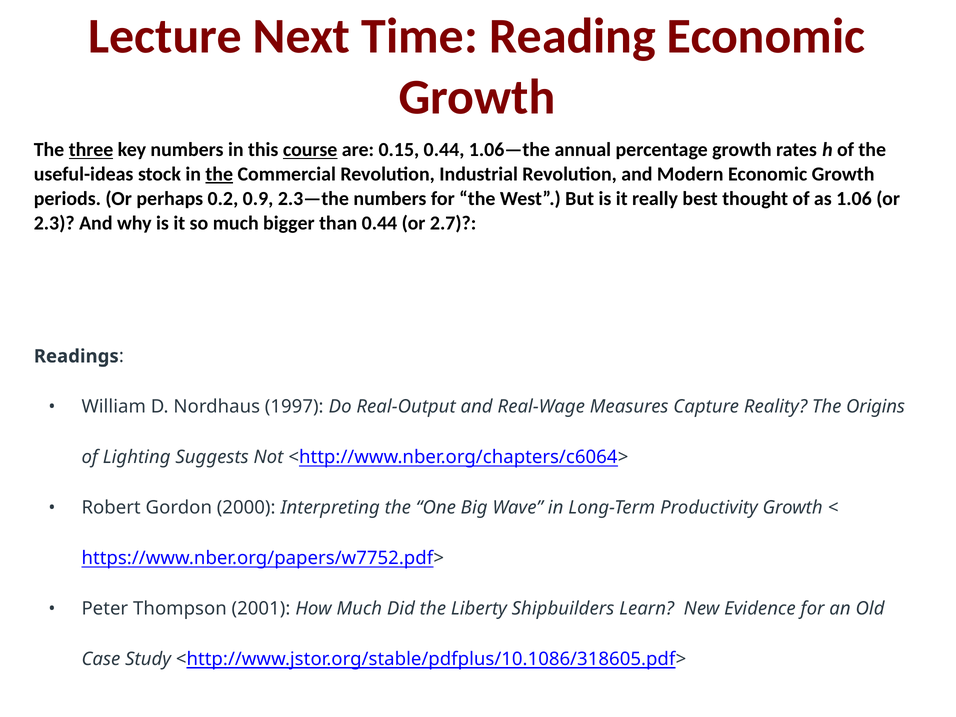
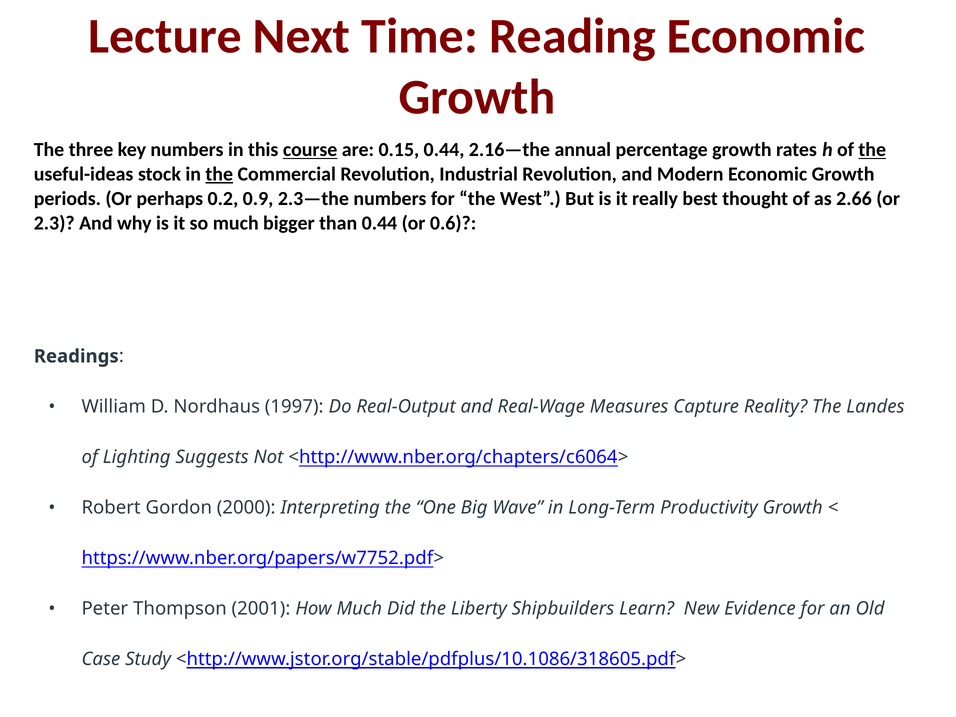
three underline: present -> none
1.06—the: 1.06—the -> 2.16—the
the at (872, 150) underline: none -> present
1.06: 1.06 -> 2.66
2.7: 2.7 -> 0.6
Origins: Origins -> Landes
